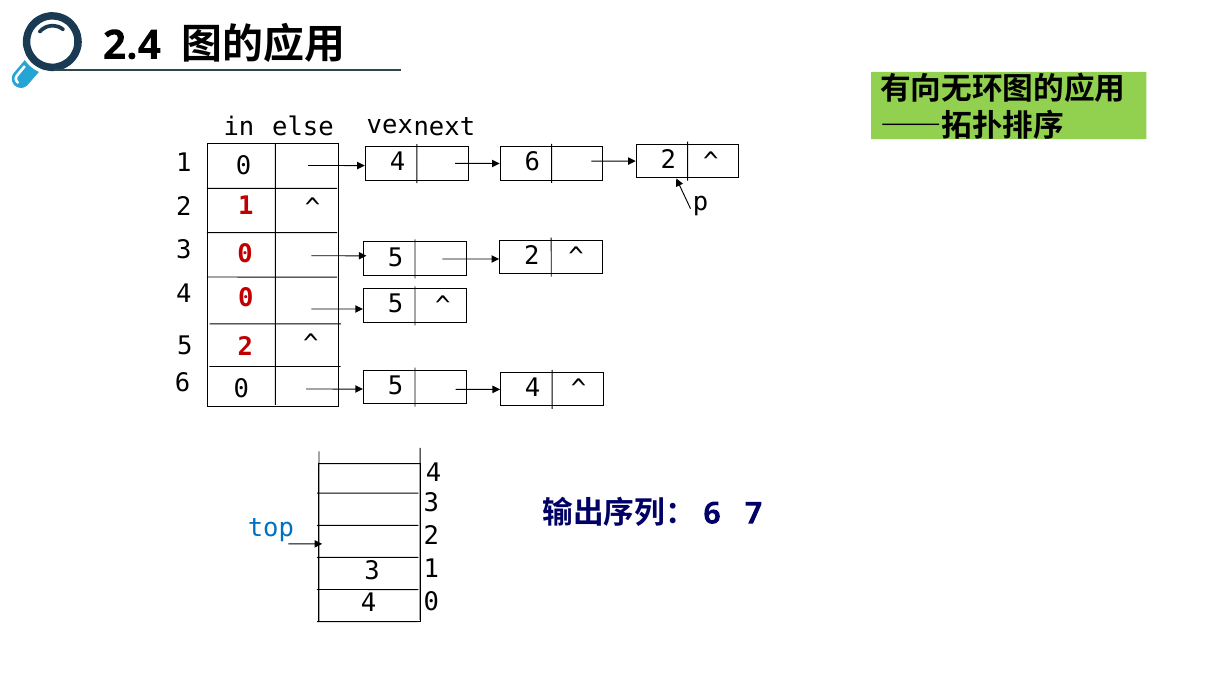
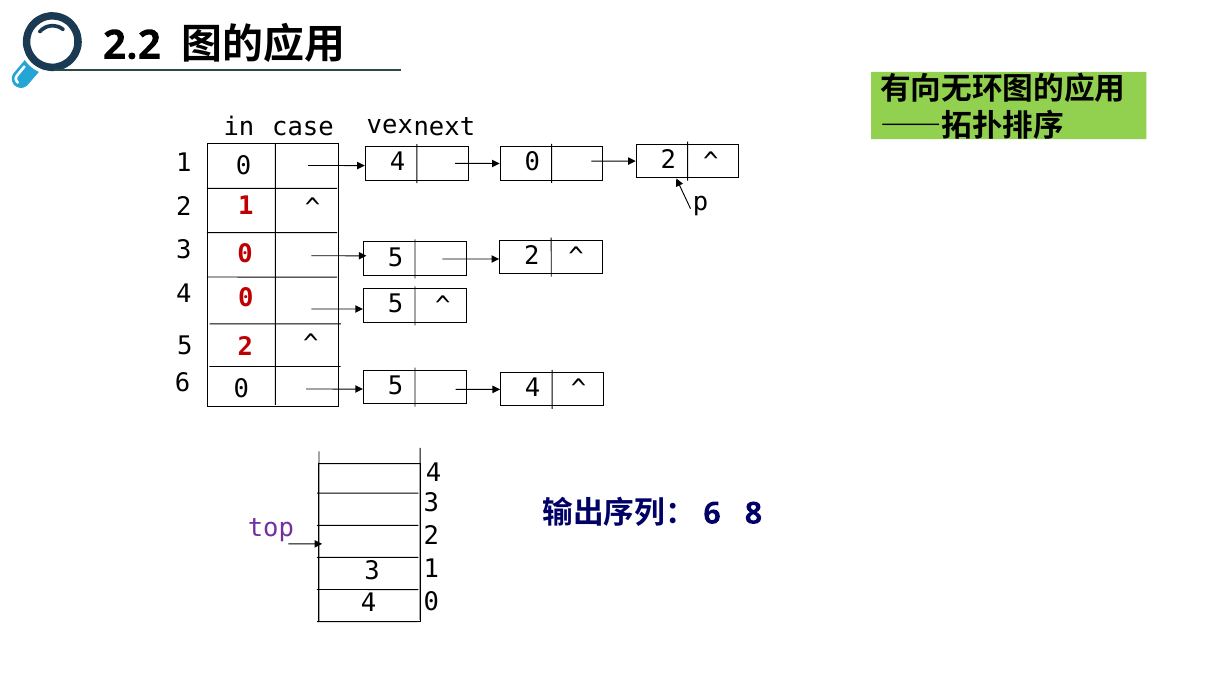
2.4: 2.4 -> 2.2
else: else -> case
6 at (532, 162): 6 -> 0
7: 7 -> 8
top colour: blue -> purple
